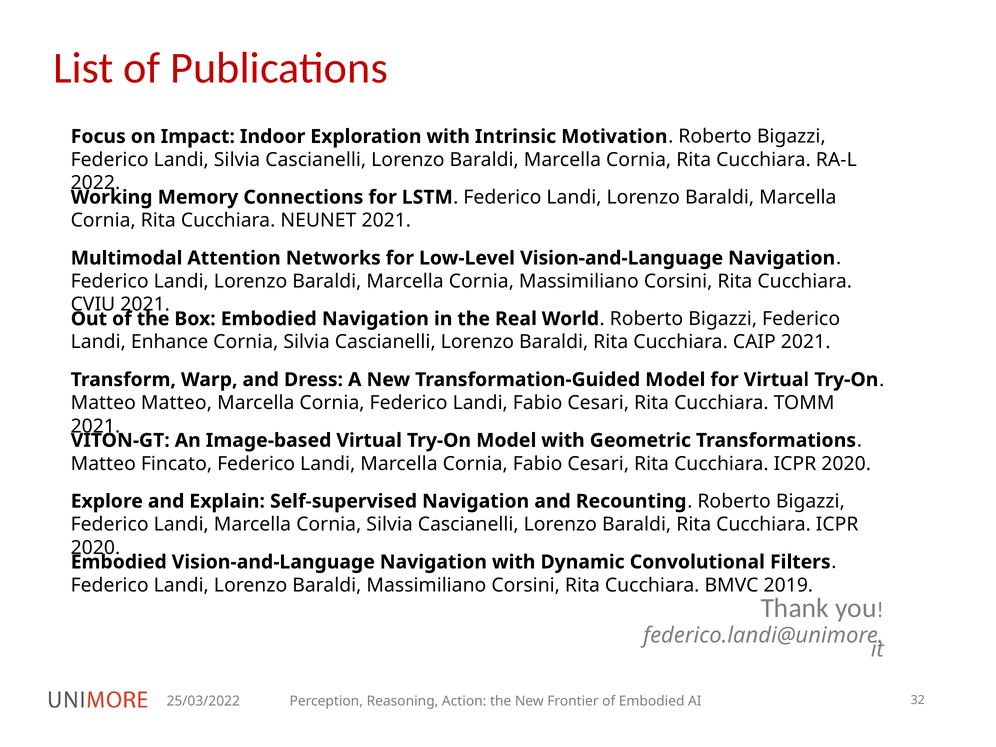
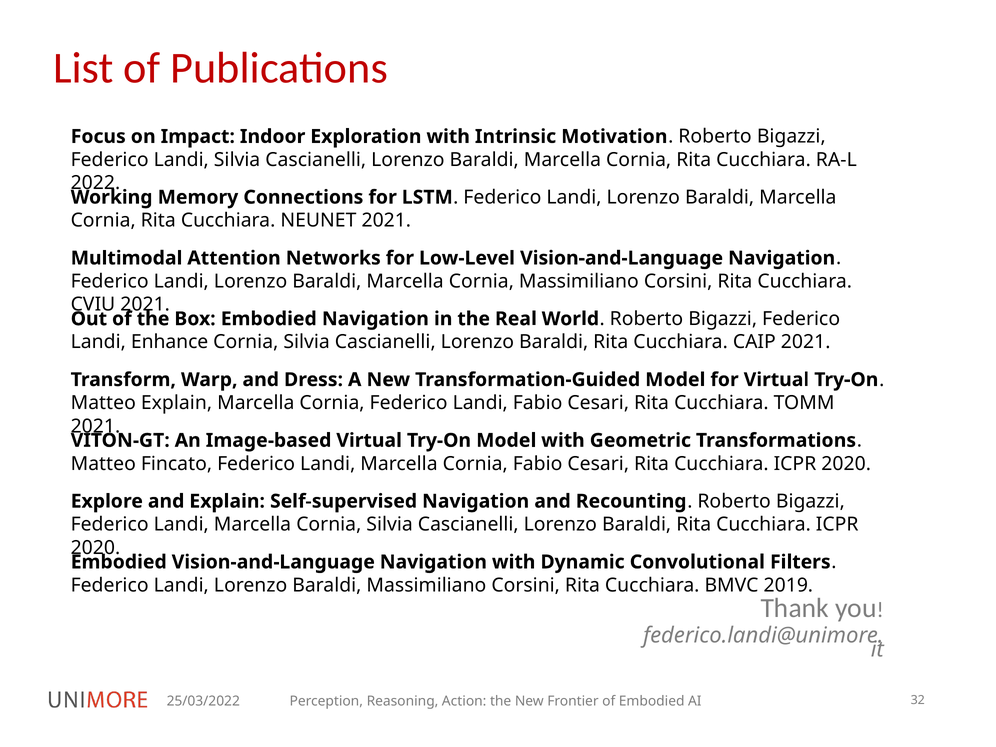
Matteo Matteo: Matteo -> Explain
